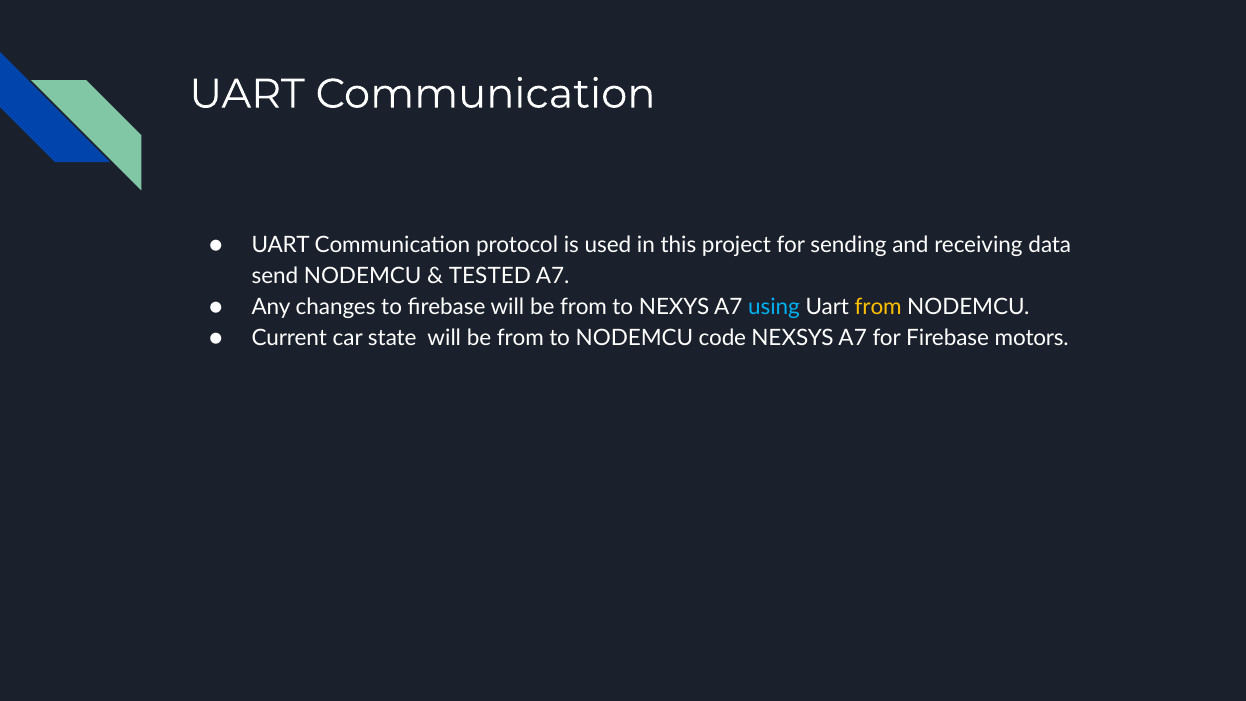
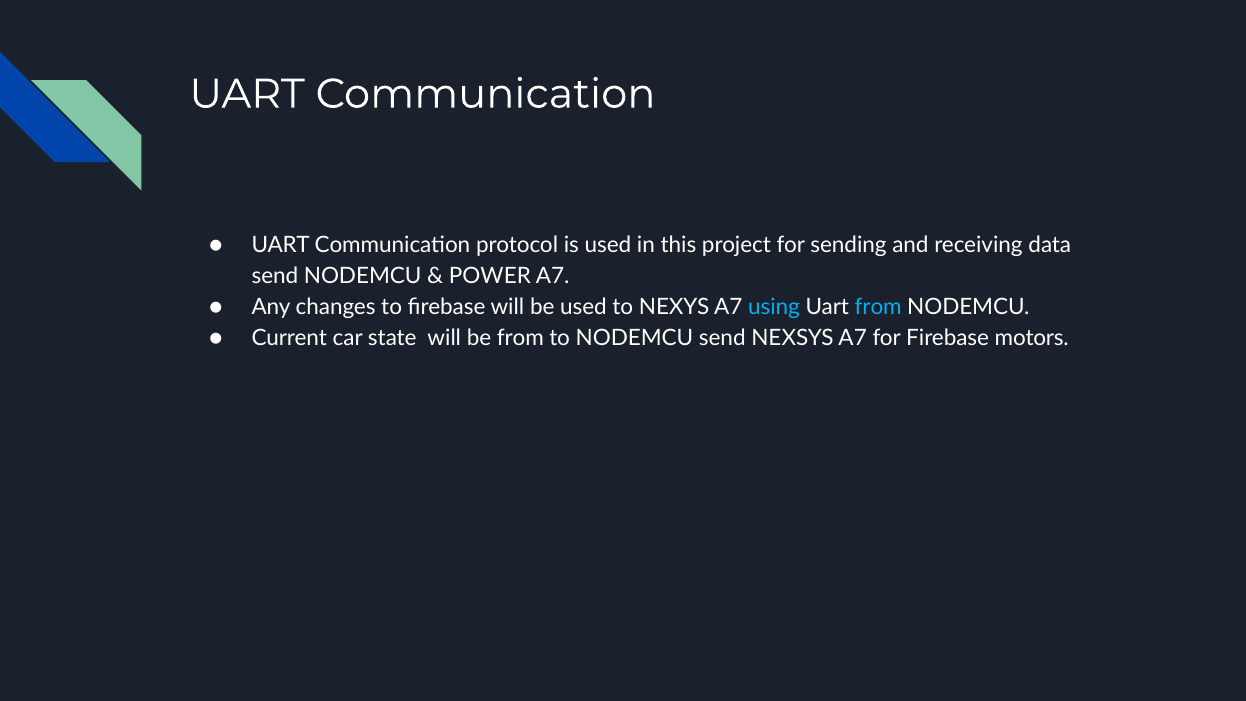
TESTED: TESTED -> POWER
firebase will be from: from -> used
from at (878, 307) colour: yellow -> light blue
NODEMCU code: code -> send
